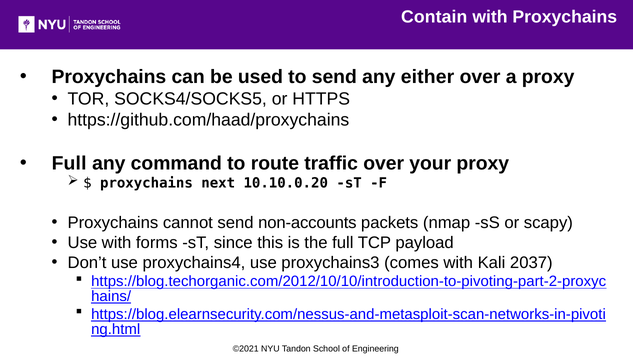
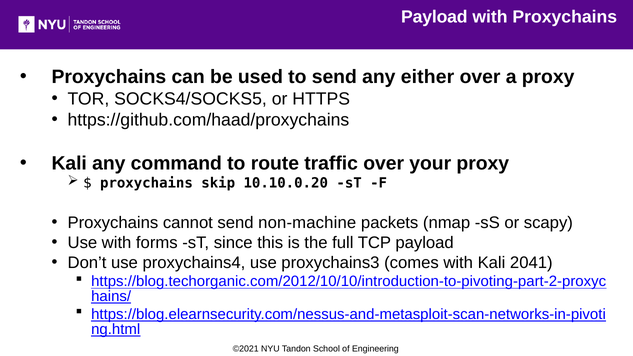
Contain at (434, 17): Contain -> Payload
Full at (69, 163): Full -> Kali
next: next -> skip
non-accounts: non-accounts -> non-machine
2037: 2037 -> 2041
